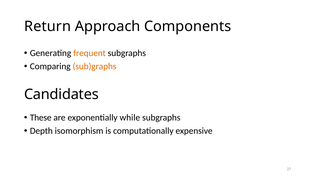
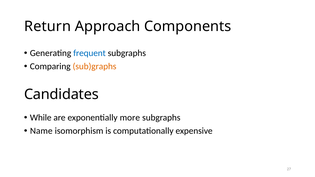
frequent colour: orange -> blue
These: These -> While
while: while -> more
Depth: Depth -> Name
